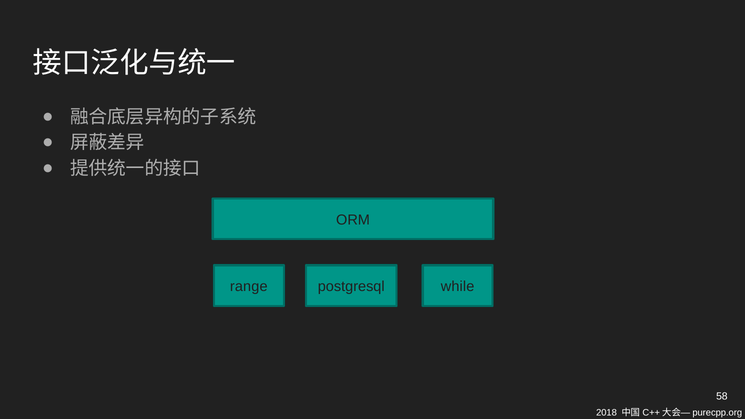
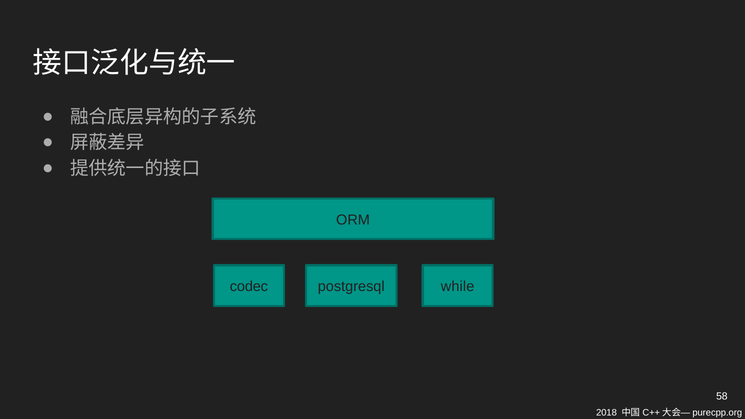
range: range -> codec
